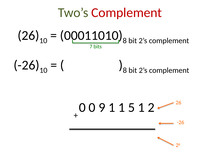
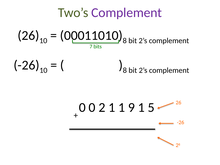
Complement at (127, 13) colour: red -> purple
9: 9 -> 2
5: 5 -> 9
2: 2 -> 5
